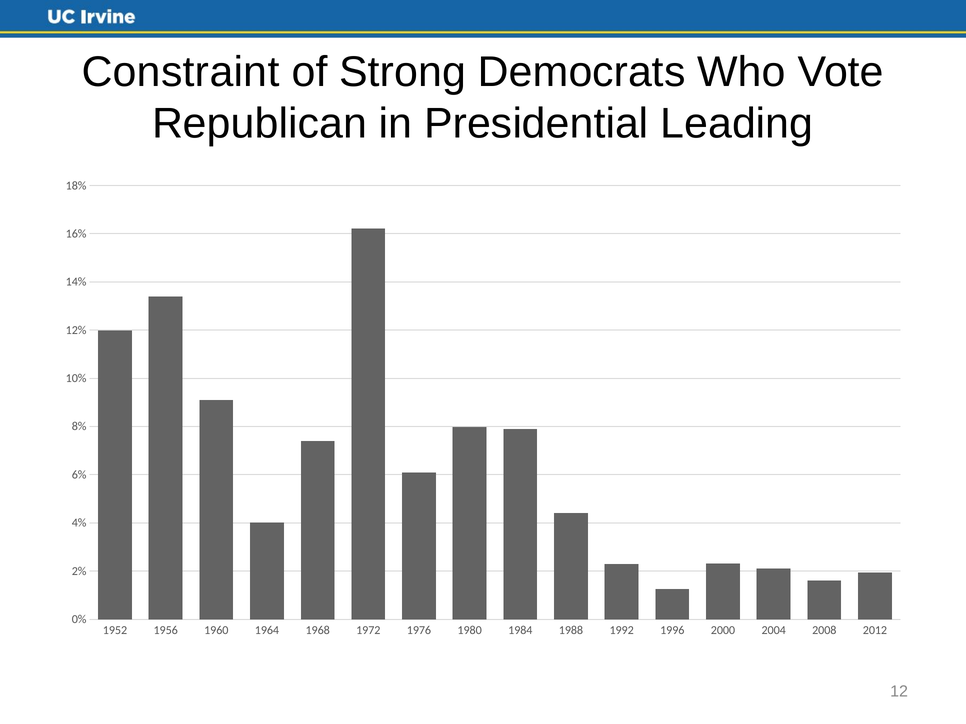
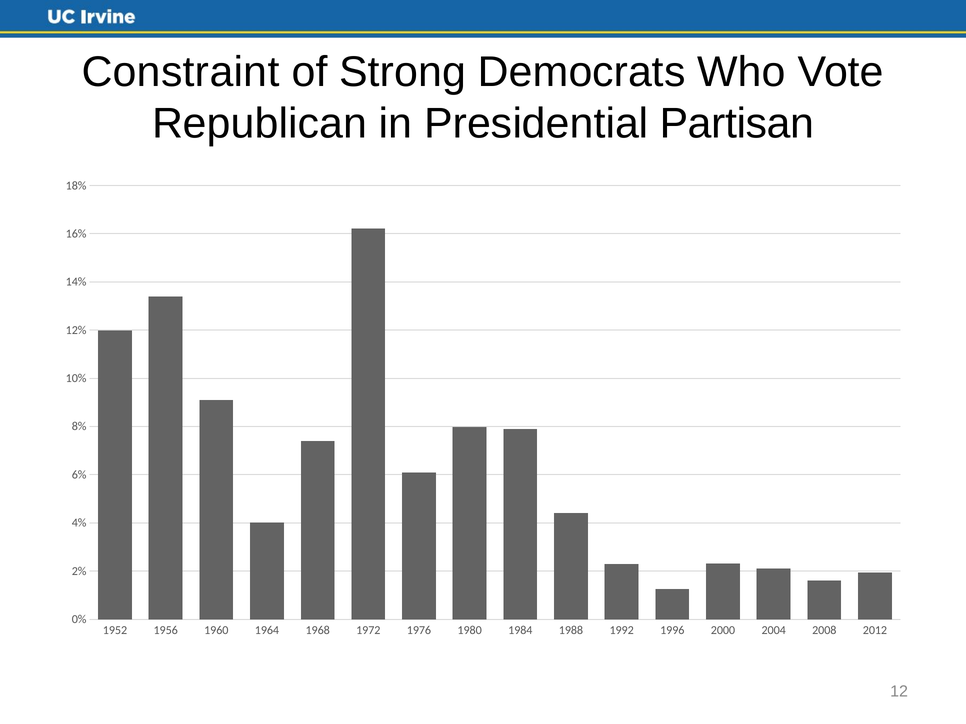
Leading: Leading -> Partisan
